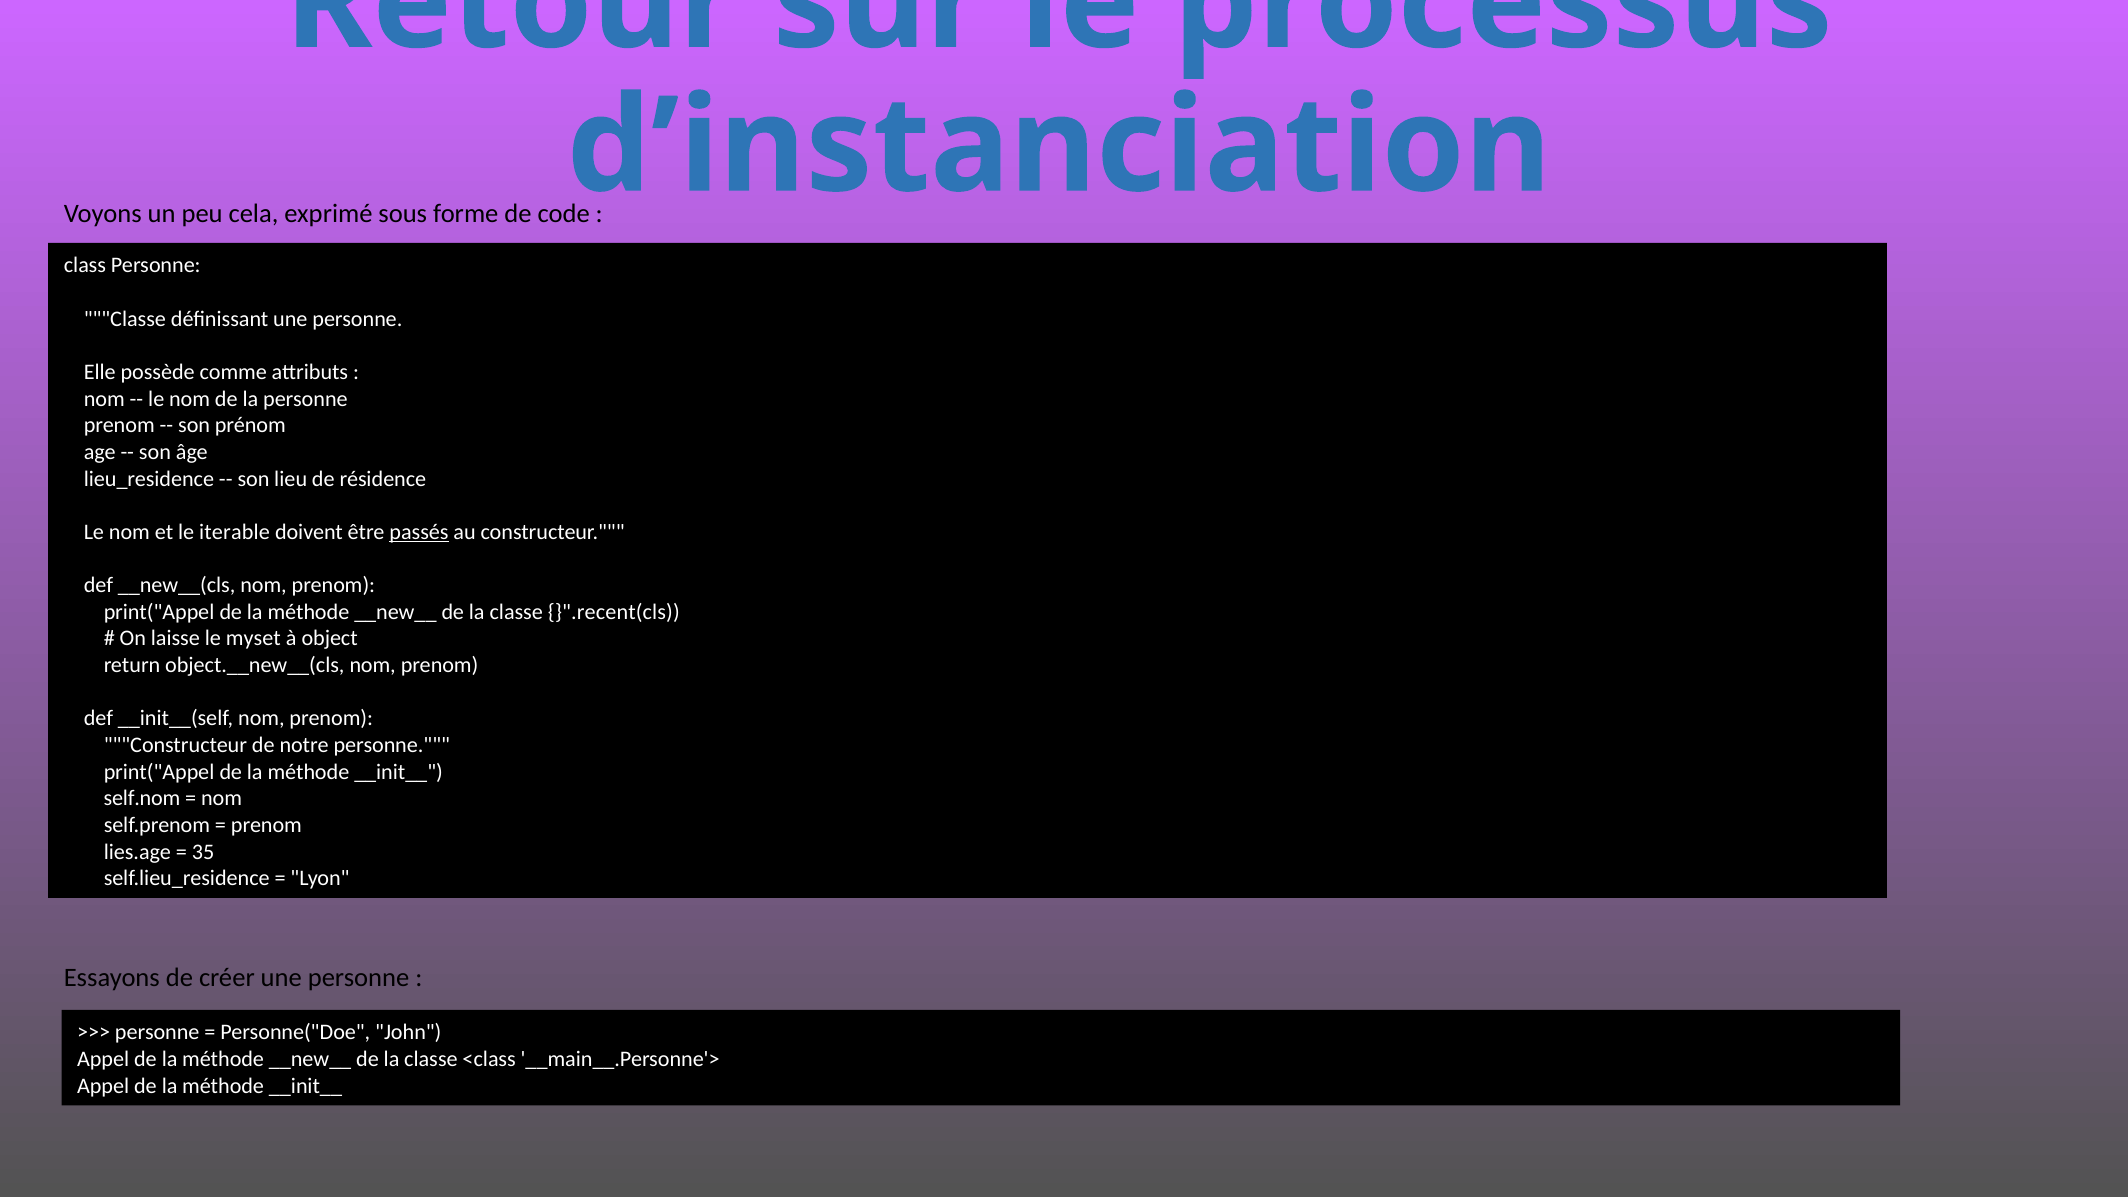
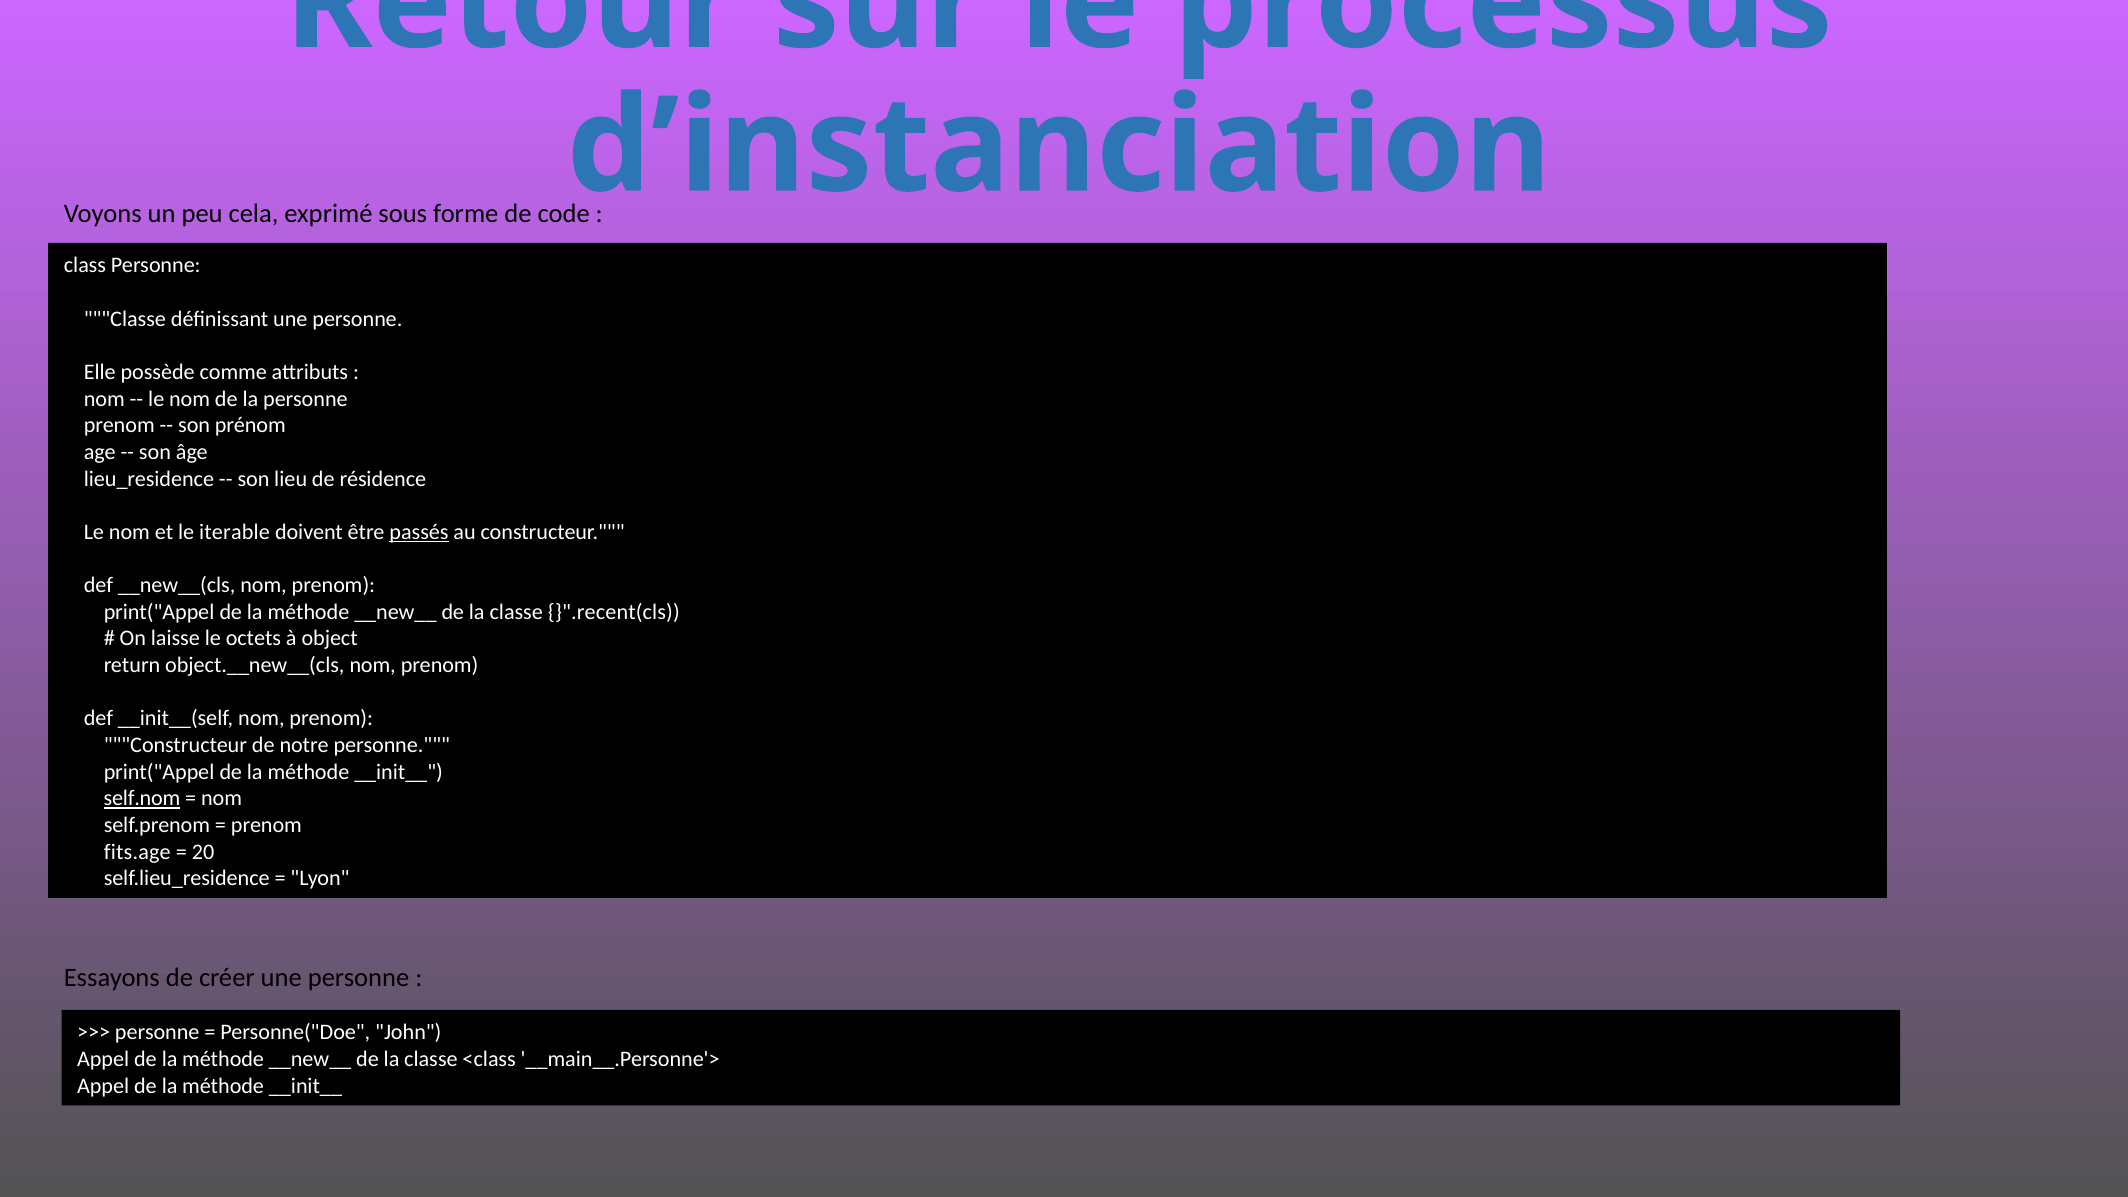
myset: myset -> octets
self.nom underline: none -> present
lies.age: lies.age -> fits.age
35: 35 -> 20
